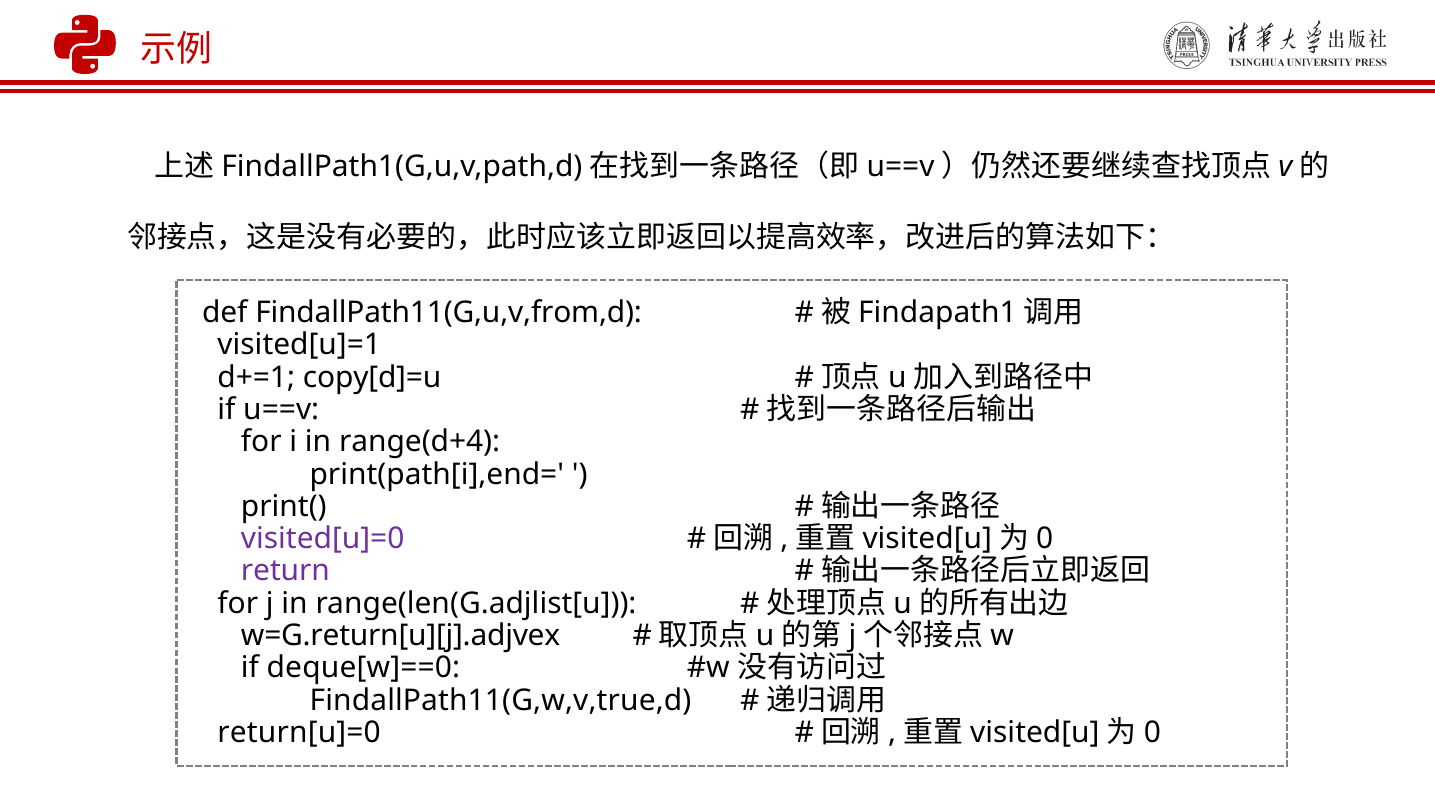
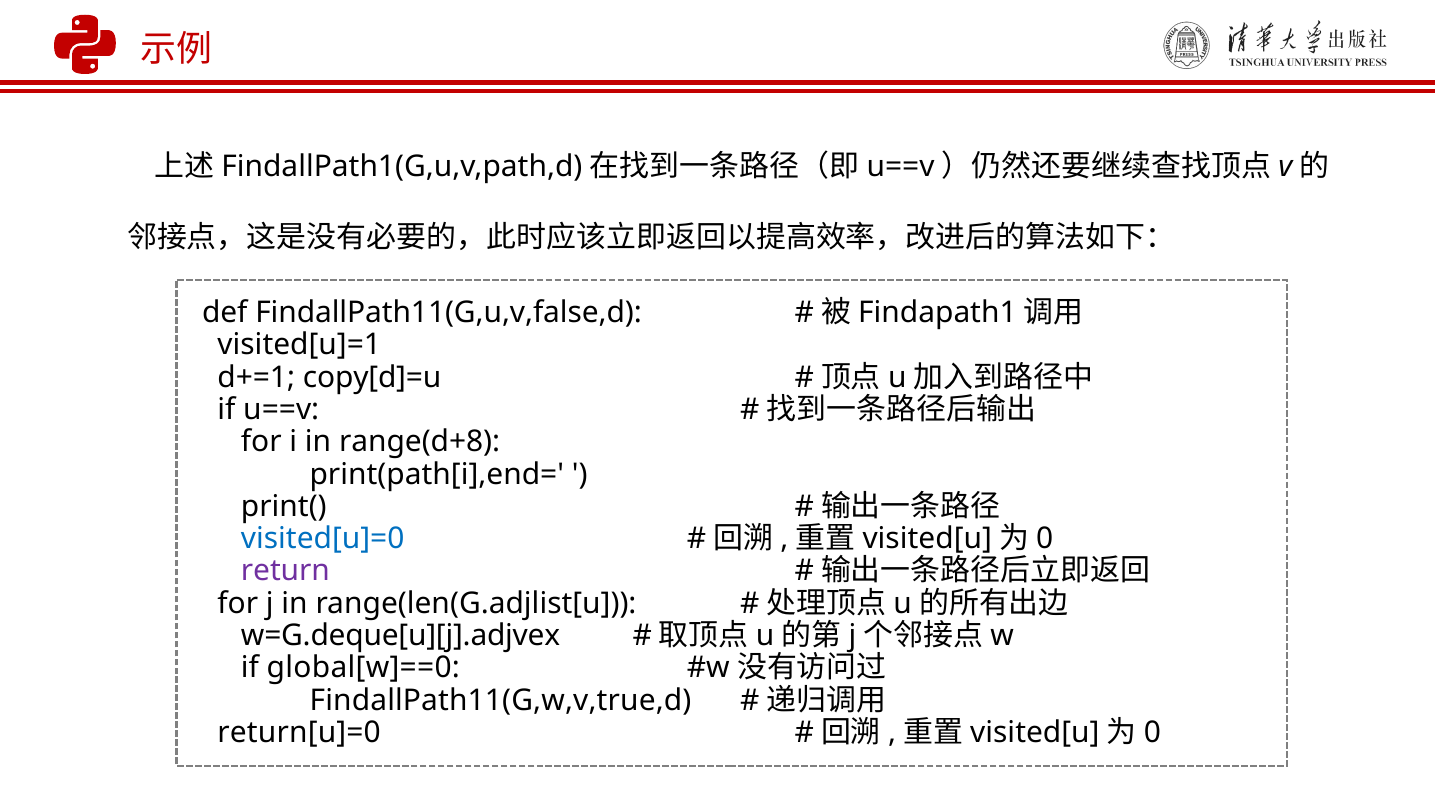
FindallPath11(G,u,v,from,d: FindallPath11(G,u,v,from,d -> FindallPath11(G,u,v,false,d
range(d+4: range(d+4 -> range(d+8
visited[u]=0 colour: purple -> blue
w=G.return[u][j].adjvex: w=G.return[u][j].adjvex -> w=G.deque[u][j].adjvex
deque[w]==0: deque[w]==0 -> global[w]==0
